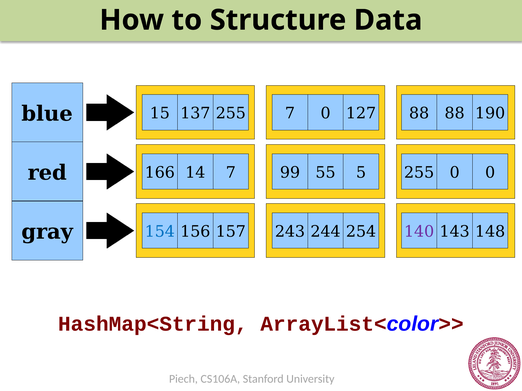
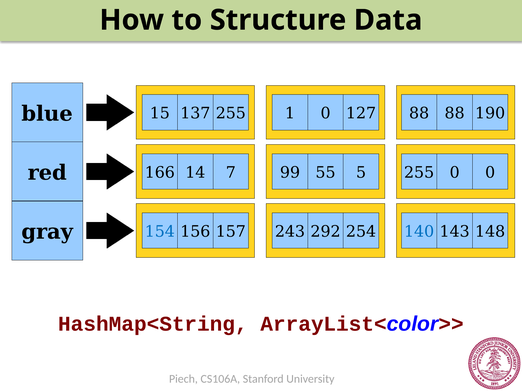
255 7: 7 -> 1
244: 244 -> 292
140 colour: purple -> blue
